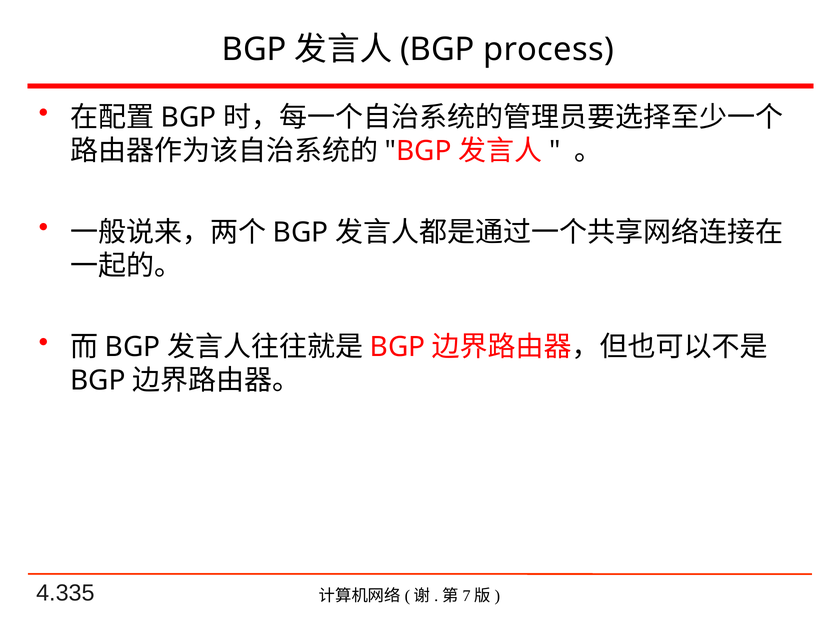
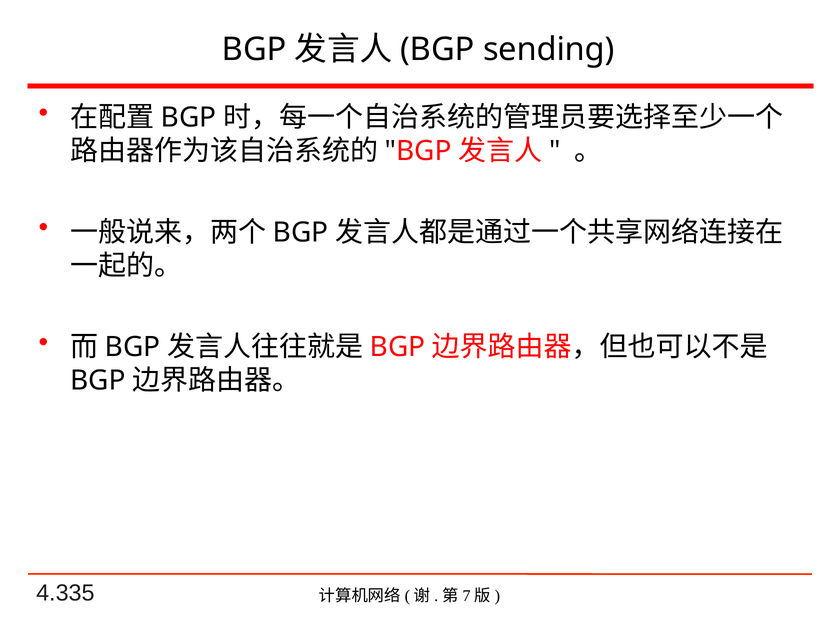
process: process -> sending
